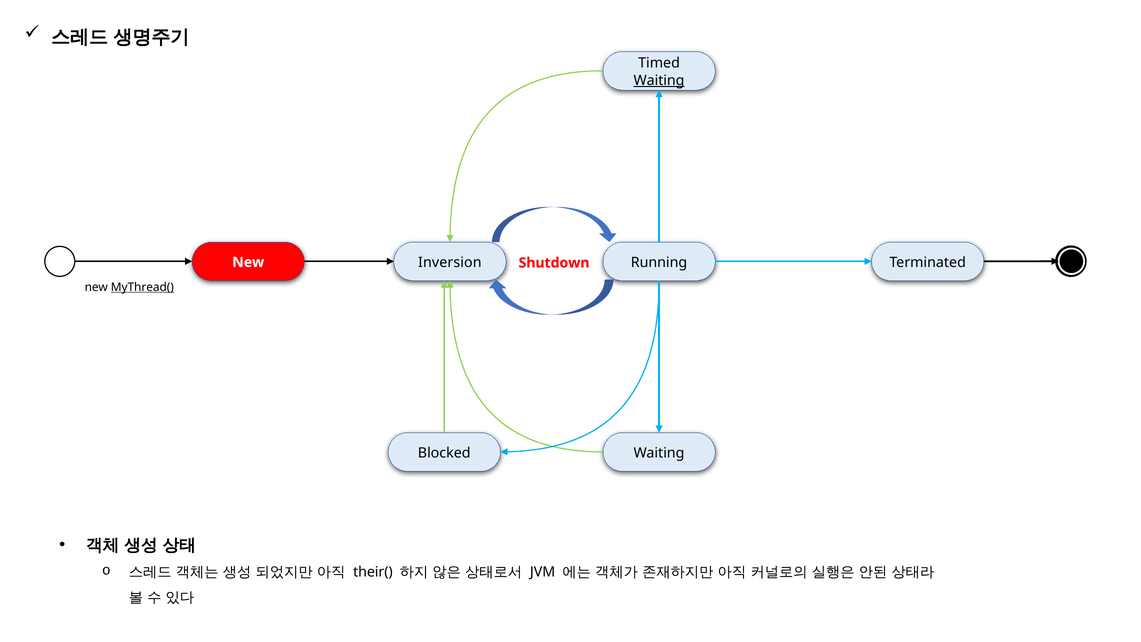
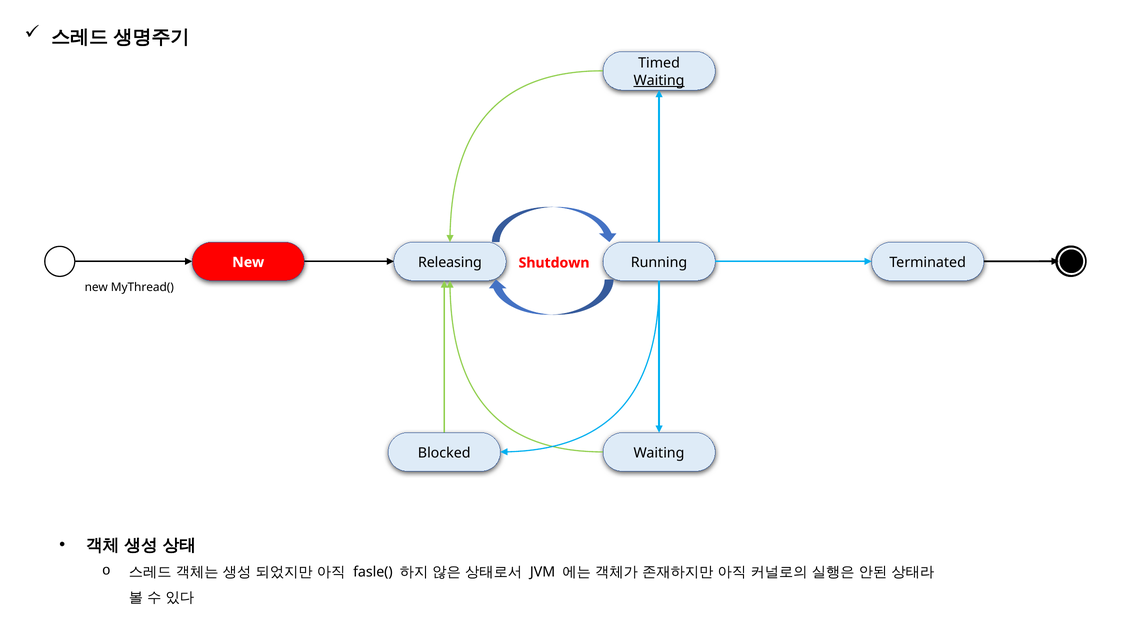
Inversion: Inversion -> Releasing
MyThread( underline: present -> none
their(: their( -> fasle(
